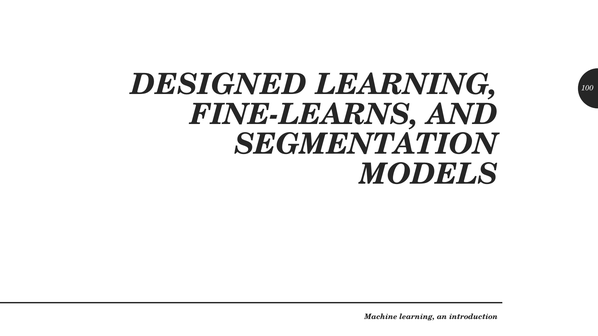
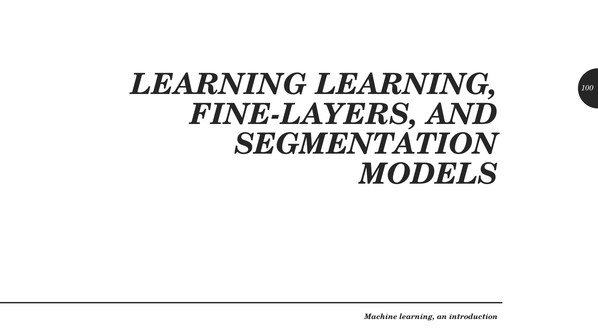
DESIGNED at (219, 85): DESIGNED -> LEARNING
FINE-LEARNS: FINE-LEARNS -> FINE-LAYERS
